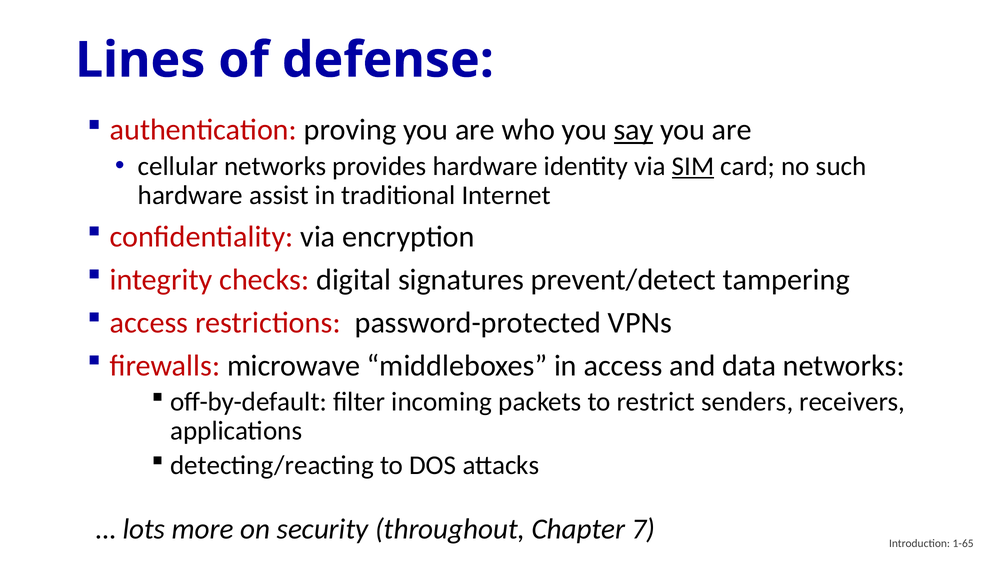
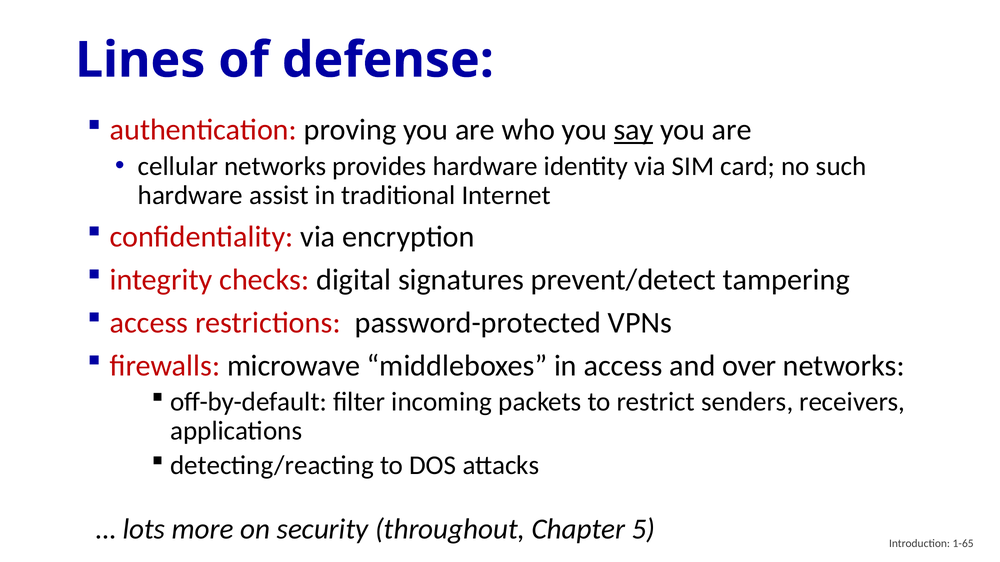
SIM underline: present -> none
data: data -> over
7: 7 -> 5
